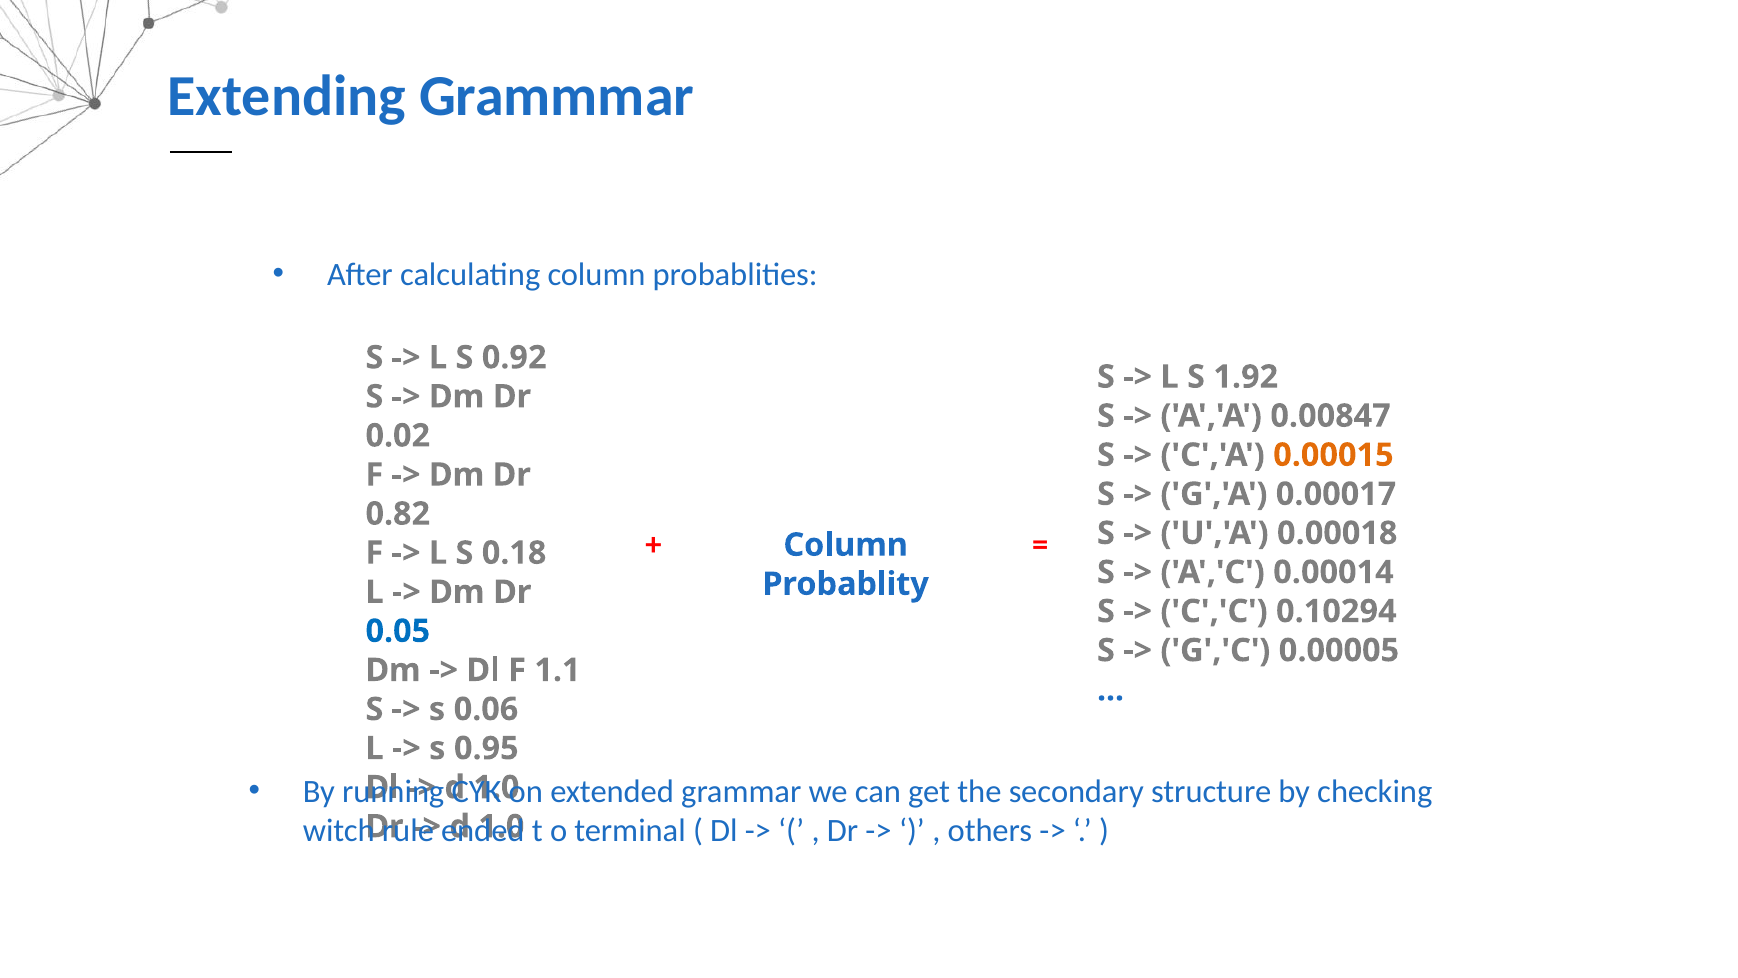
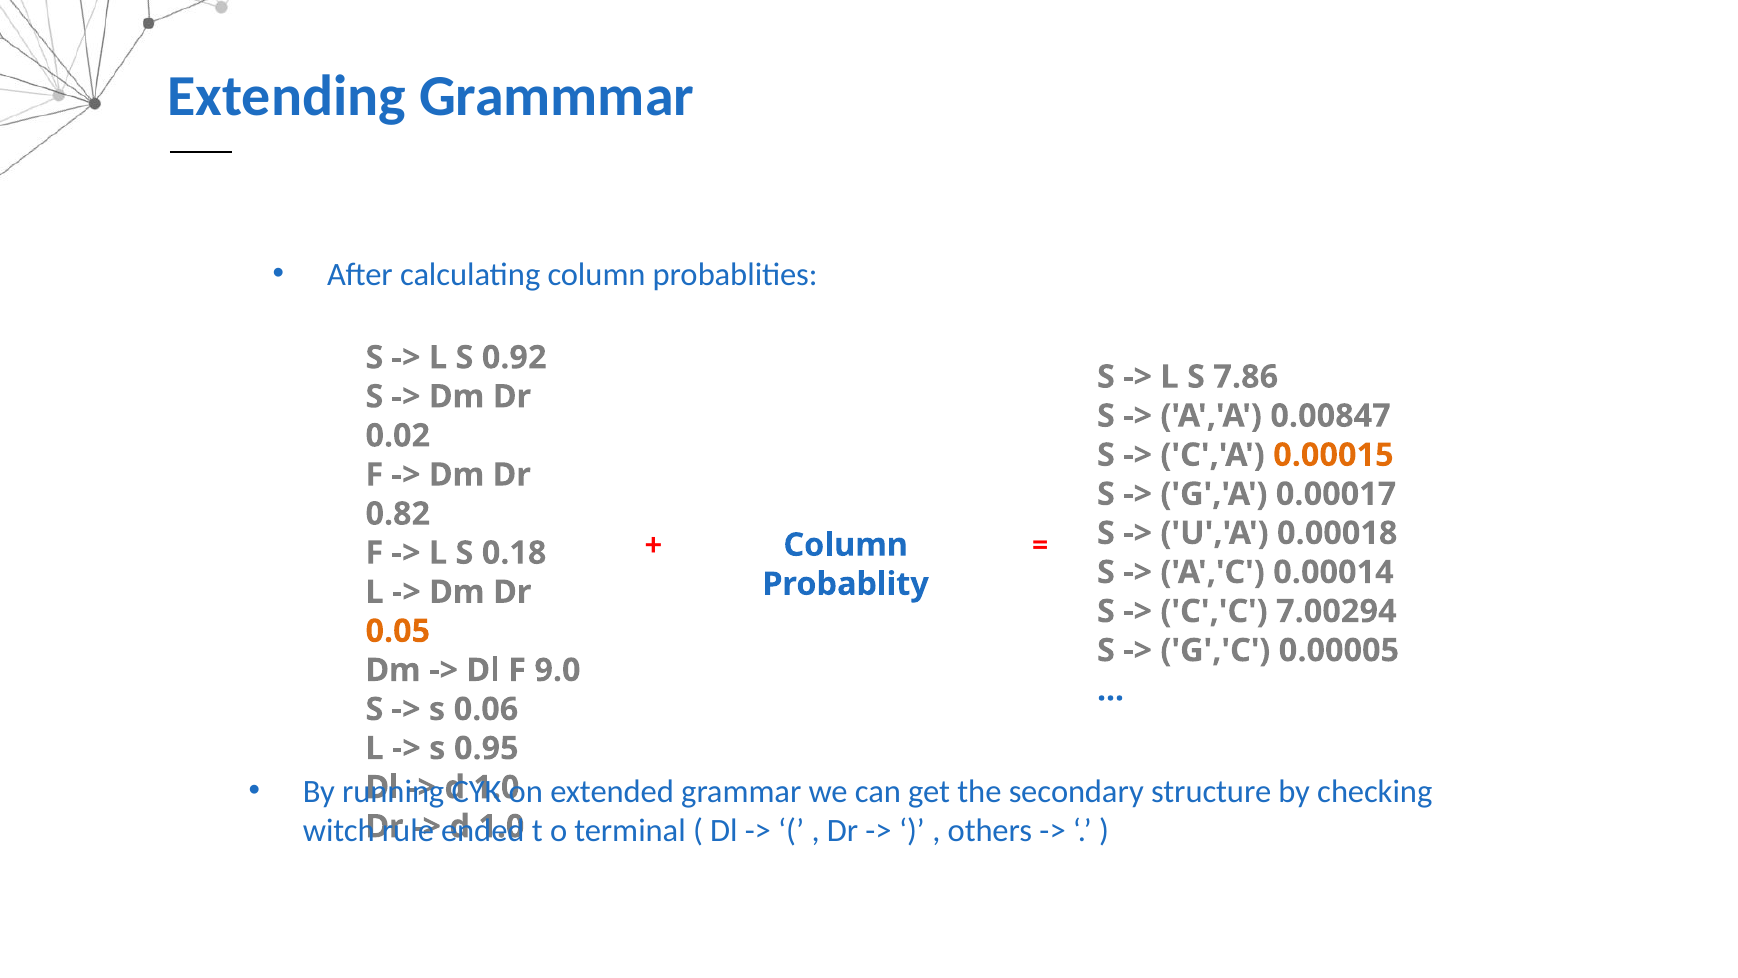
1.92: 1.92 -> 7.86
0.10294: 0.10294 -> 7.00294
0.05 colour: blue -> orange
1.1: 1.1 -> 9.0
